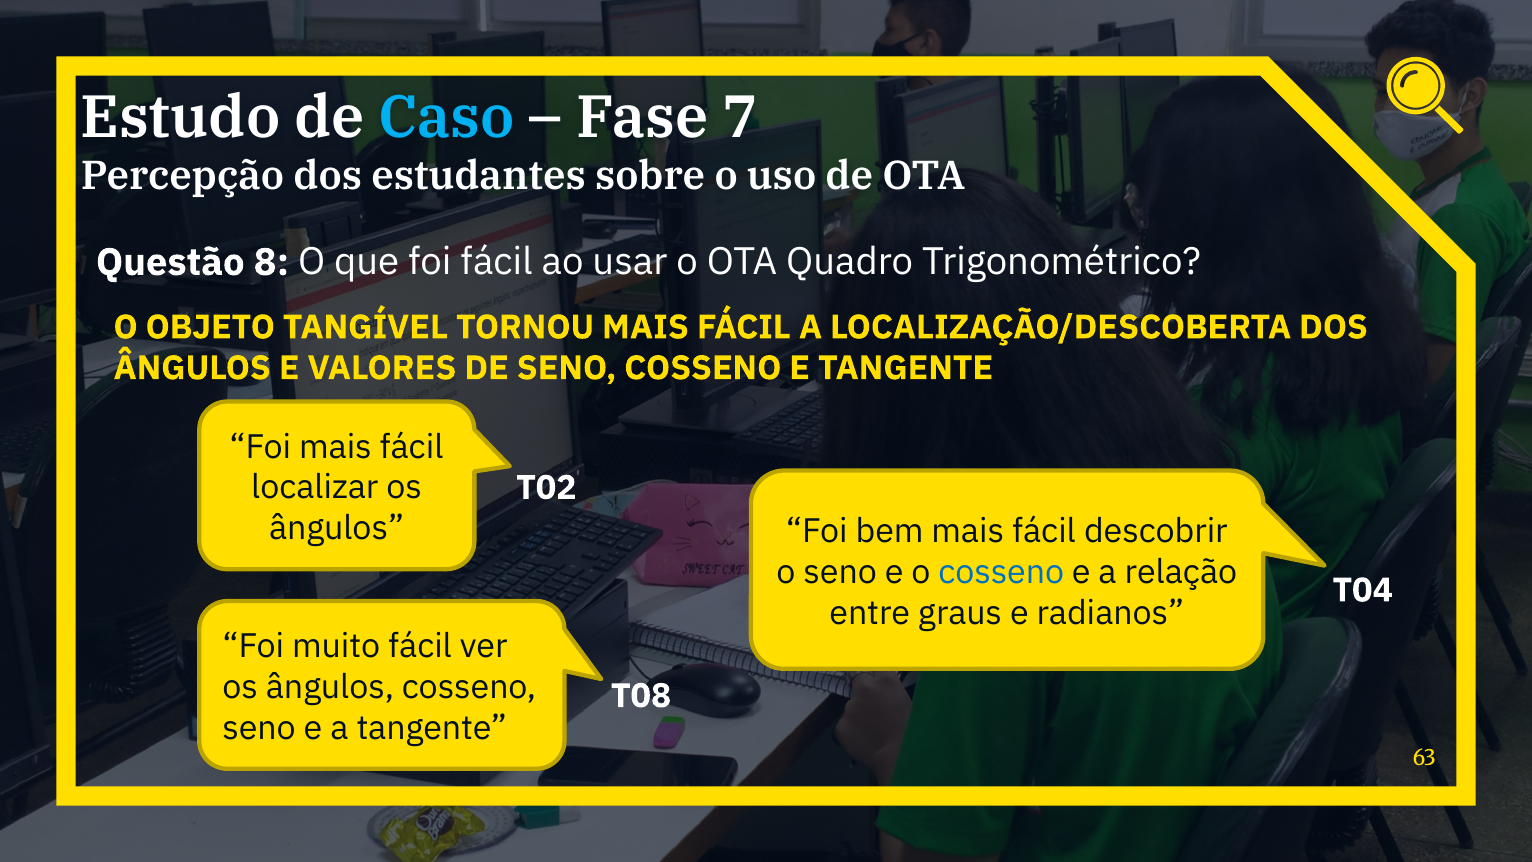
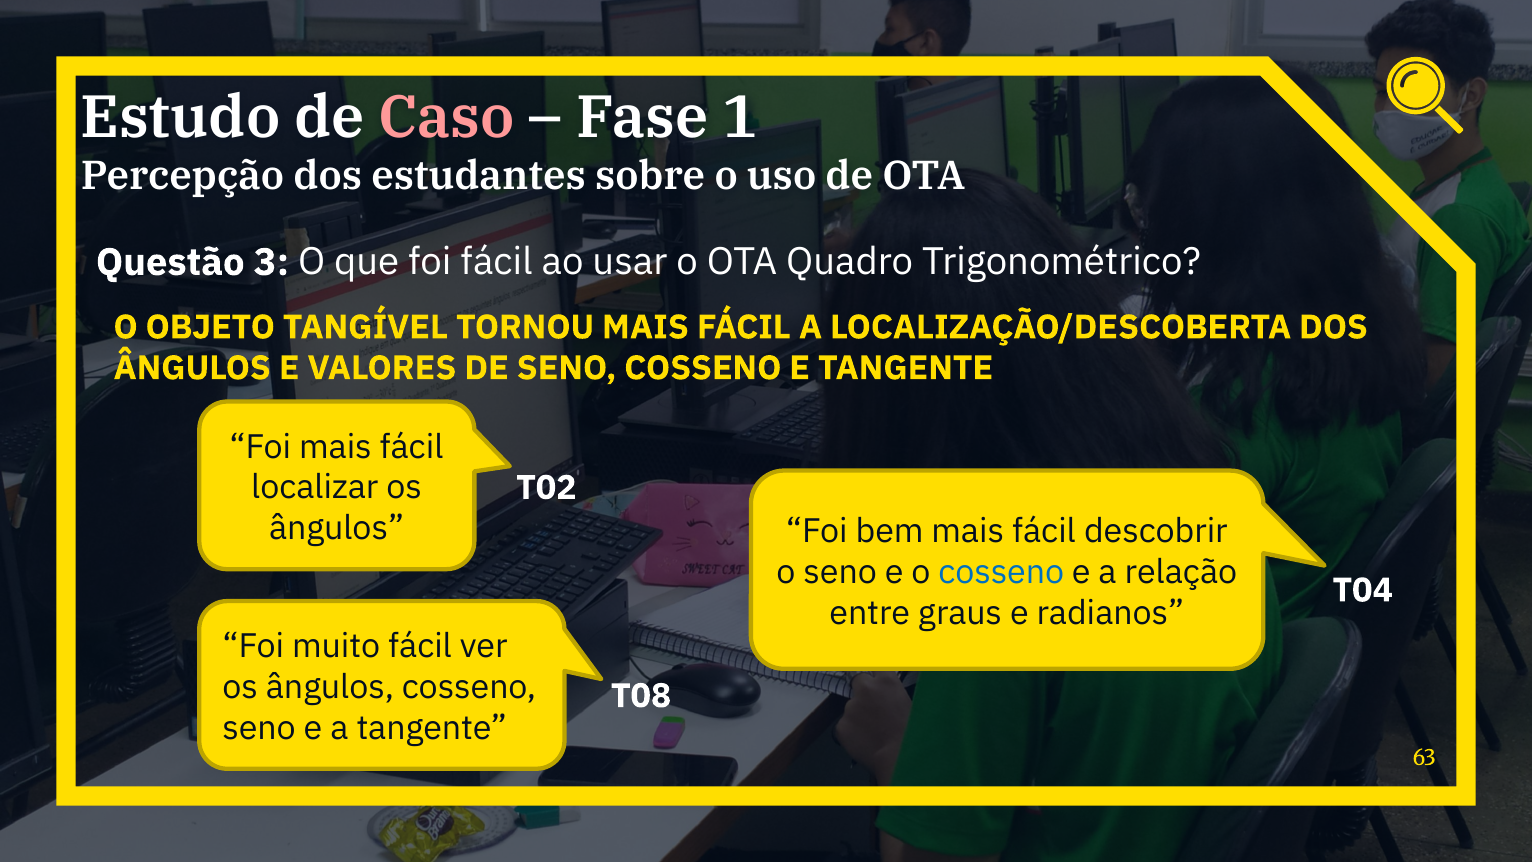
Caso colour: light blue -> pink
7: 7 -> 1
8: 8 -> 3
